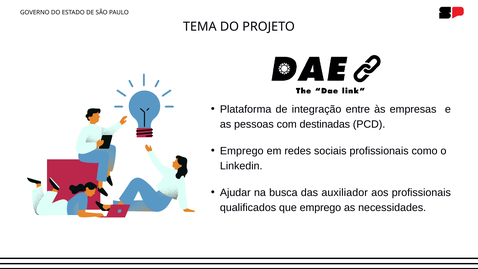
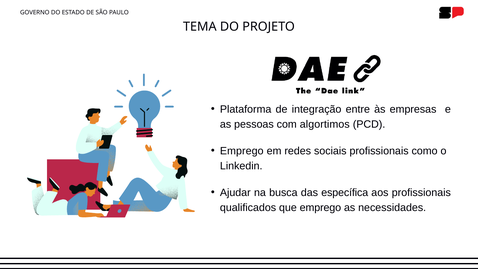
destinadas: destinadas -> algortimos
auxiliador: auxiliador -> específica
